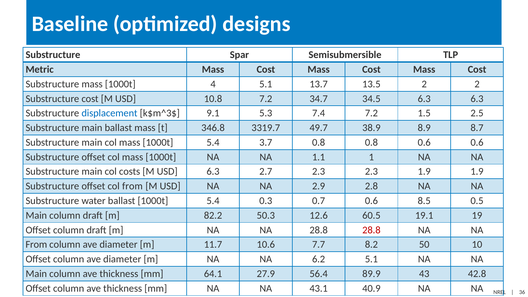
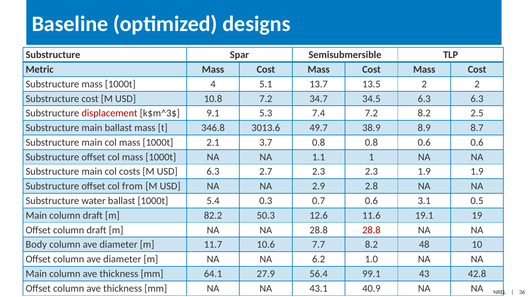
displacement colour: blue -> red
7.2 1.5: 1.5 -> 8.2
3319.7: 3319.7 -> 3013.6
mass 1000t 5.4: 5.4 -> 2.1
8.5: 8.5 -> 3.1
60.5: 60.5 -> 11.6
From at (36, 245): From -> Body
50: 50 -> 48
6.2 5.1: 5.1 -> 1.0
89.9: 89.9 -> 99.1
